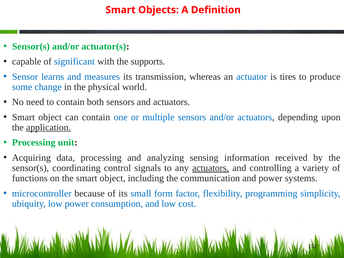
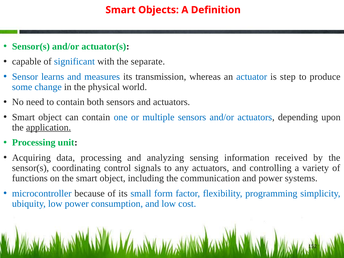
supports: supports -> separate
tires: tires -> step
actuators at (211, 168) underline: present -> none
